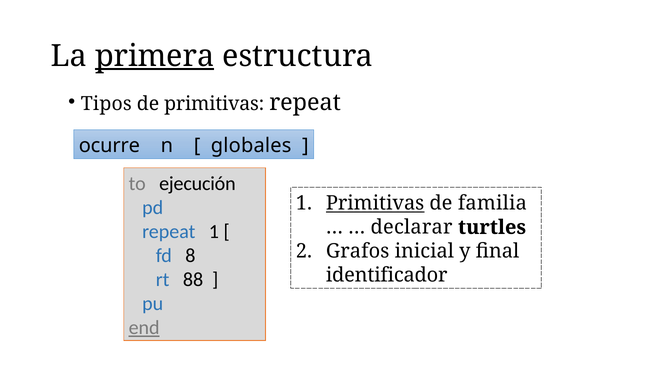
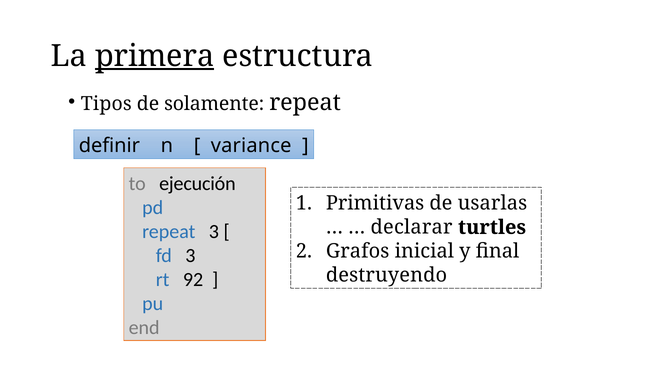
de primitivas: primitivas -> solamente
ocurre: ocurre -> definir
globales: globales -> variance
Primitivas at (375, 203) underline: present -> none
familia: familia -> usarlas
repeat 1: 1 -> 3
fd 8: 8 -> 3
identificador: identificador -> destruyendo
88: 88 -> 92
end underline: present -> none
